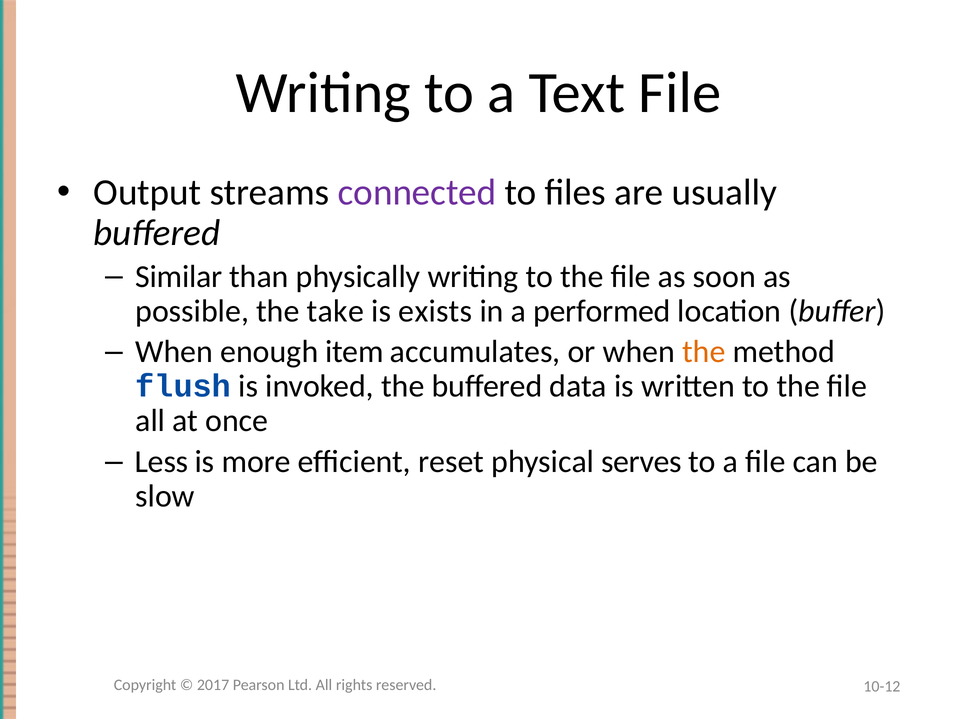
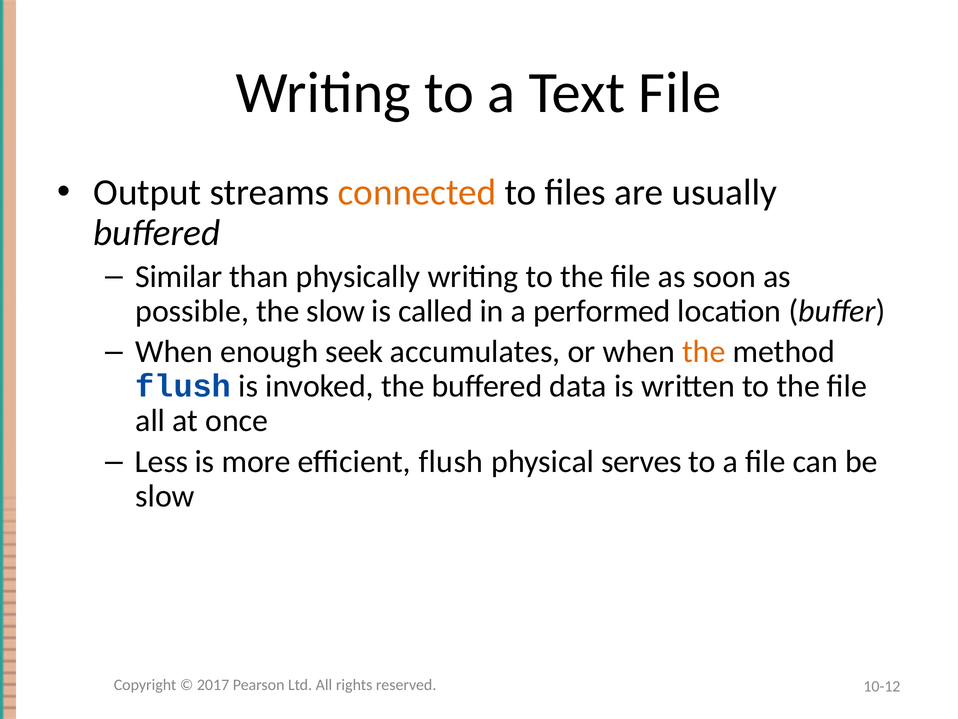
connected colour: purple -> orange
the take: take -> slow
exists: exists -> called
item: item -> seek
efficient reset: reset -> flush
